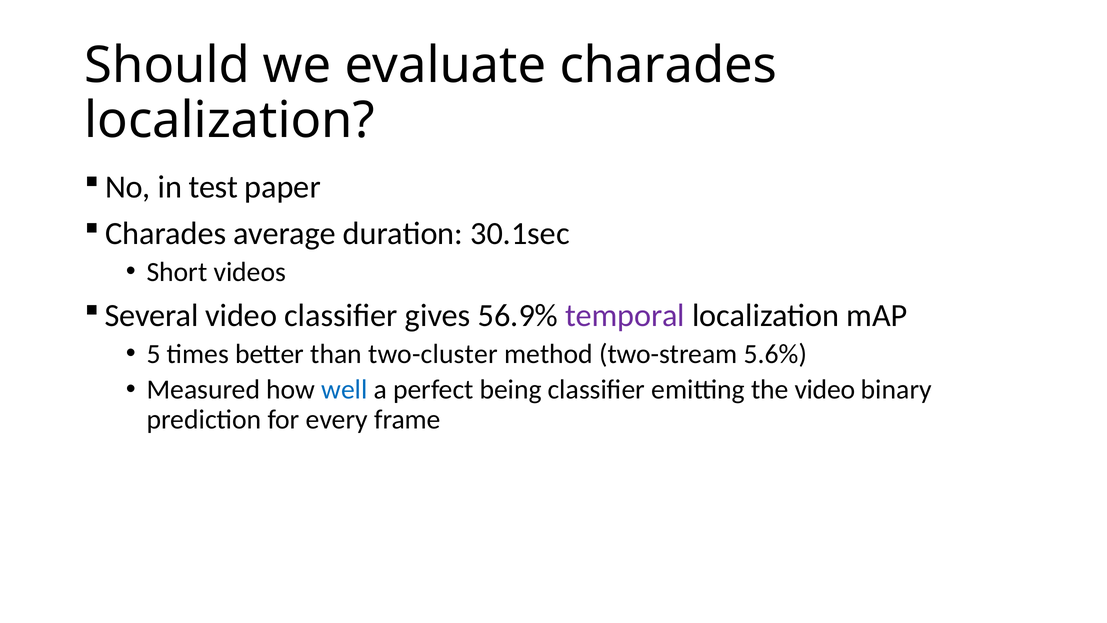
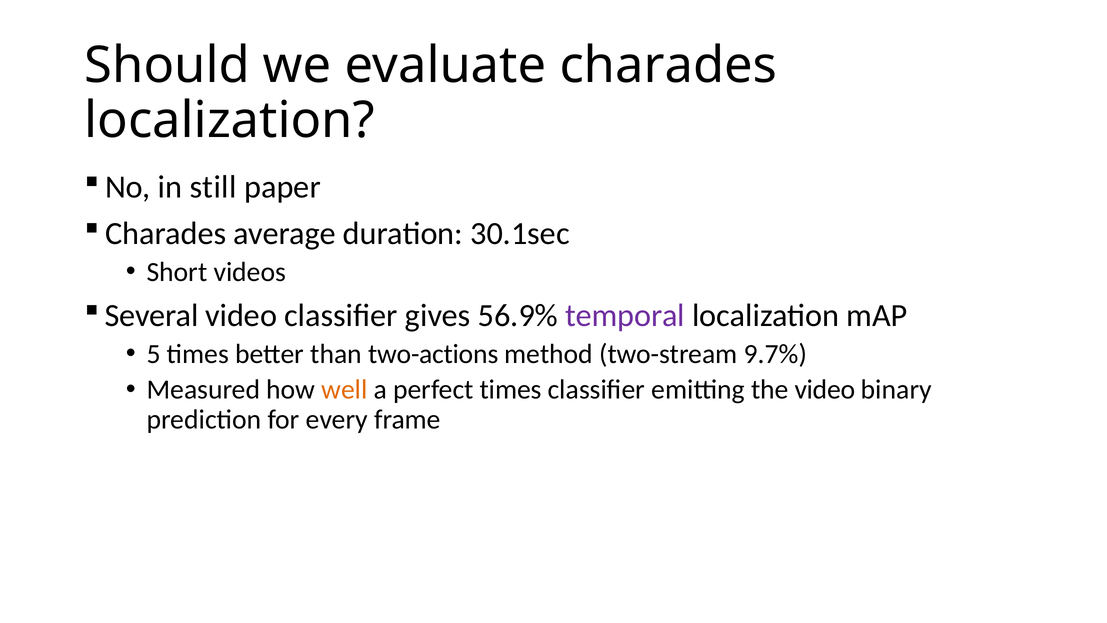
test: test -> still
two-cluster: two-cluster -> two-actions
5.6%: 5.6% -> 9.7%
well colour: blue -> orange
perfect being: being -> times
